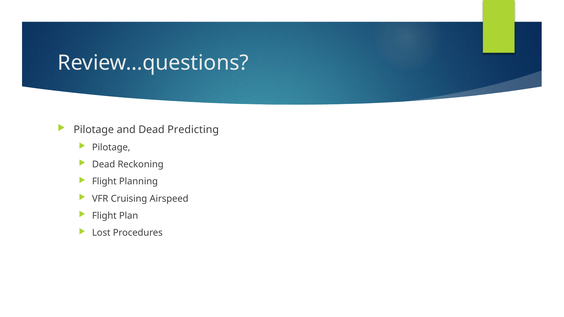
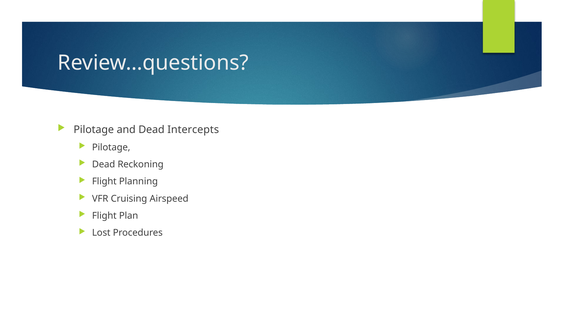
Predicting: Predicting -> Intercepts
